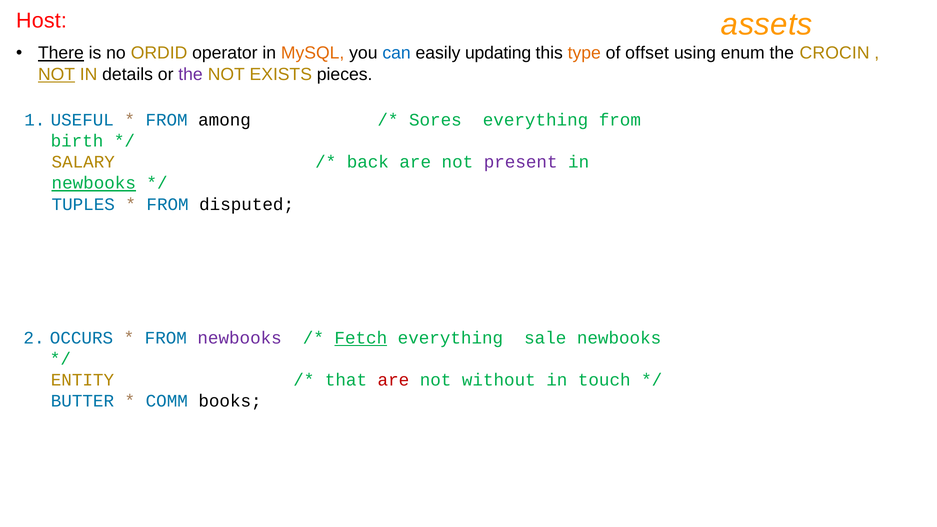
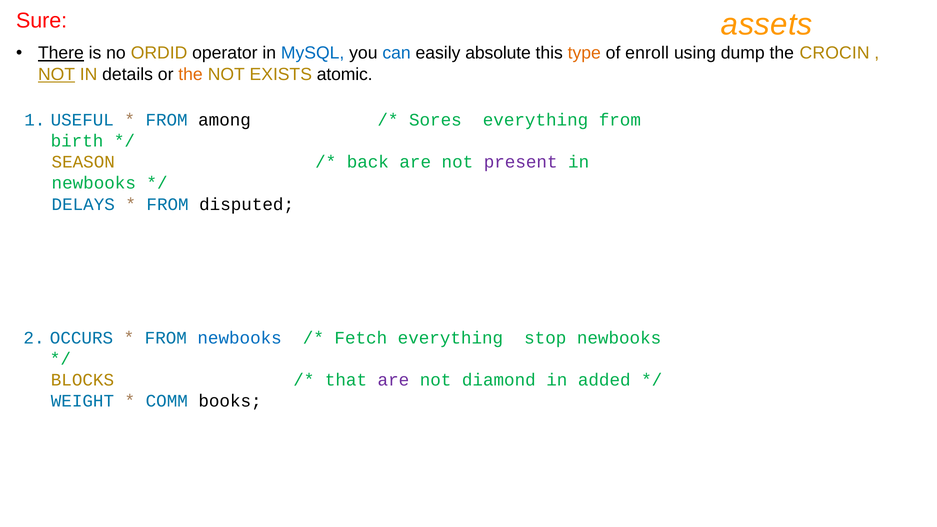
Host: Host -> Sure
MySQL colour: orange -> blue
updating: updating -> absolute
offset: offset -> enroll
enum: enum -> dump
the at (191, 74) colour: purple -> orange
pieces: pieces -> atomic
SALARY: SALARY -> SEASON
newbooks at (94, 183) underline: present -> none
TUPLES: TUPLES -> DELAYS
newbooks at (240, 338) colour: purple -> blue
Fetch underline: present -> none
sale: sale -> stop
ENTITY: ENTITY -> BLOCKS
are at (393, 380) colour: red -> purple
without: without -> diamond
touch: touch -> added
BUTTER: BUTTER -> WEIGHT
